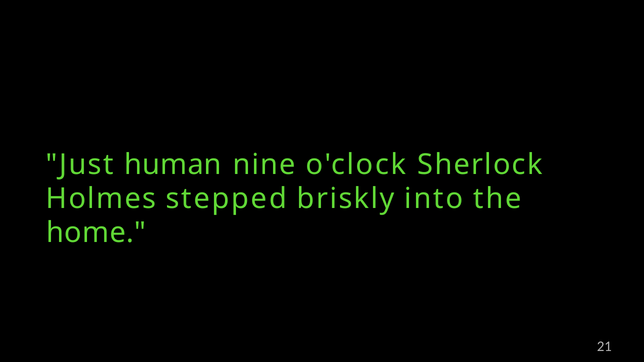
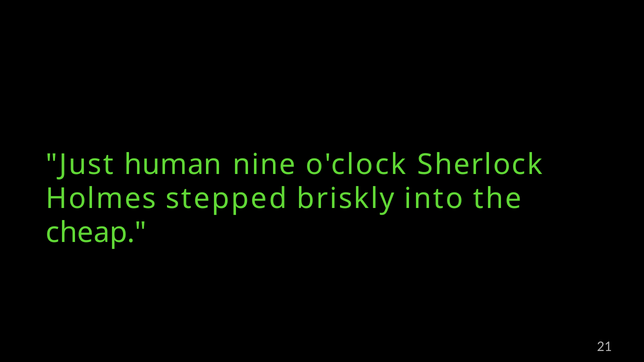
home: home -> cheap
